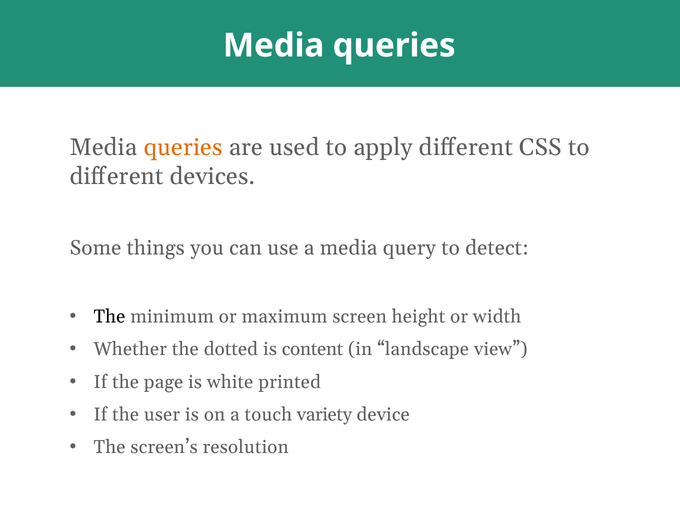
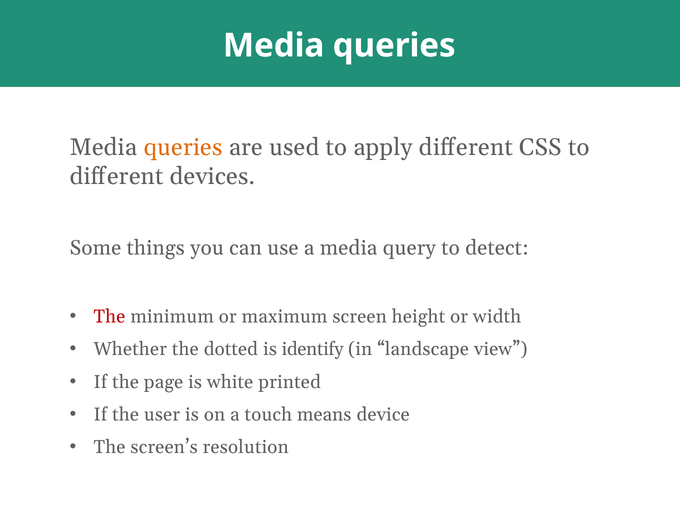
The at (109, 317) colour: black -> red
content: content -> identify
variety: variety -> means
